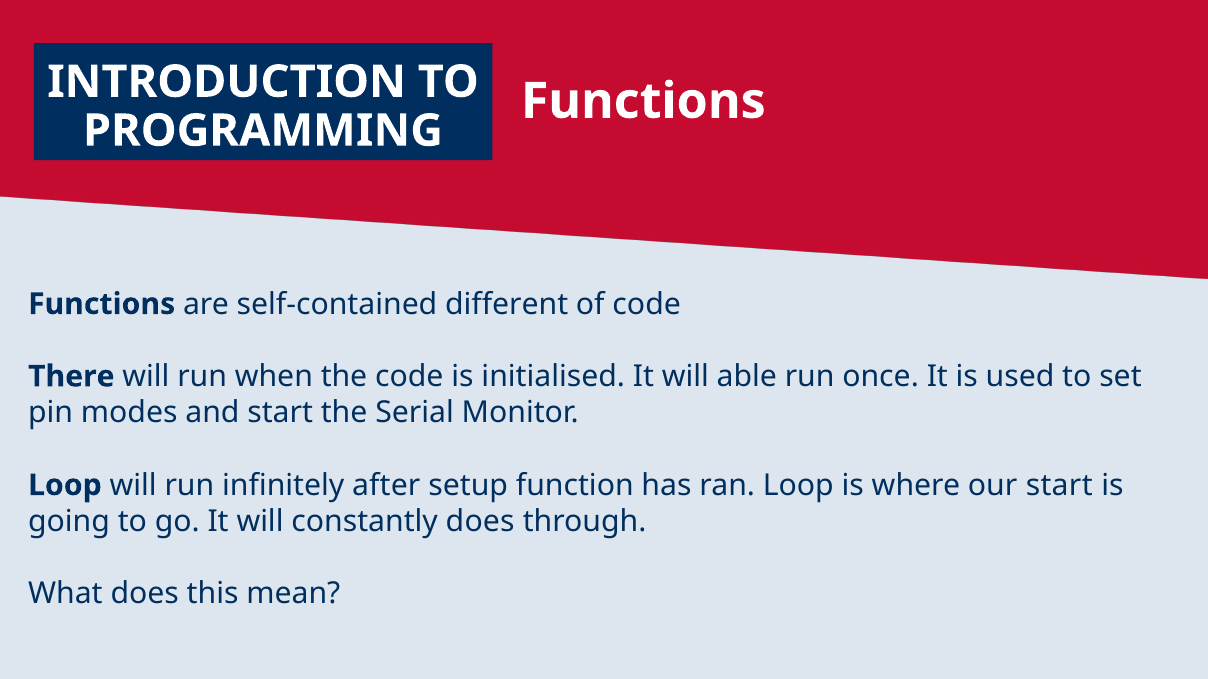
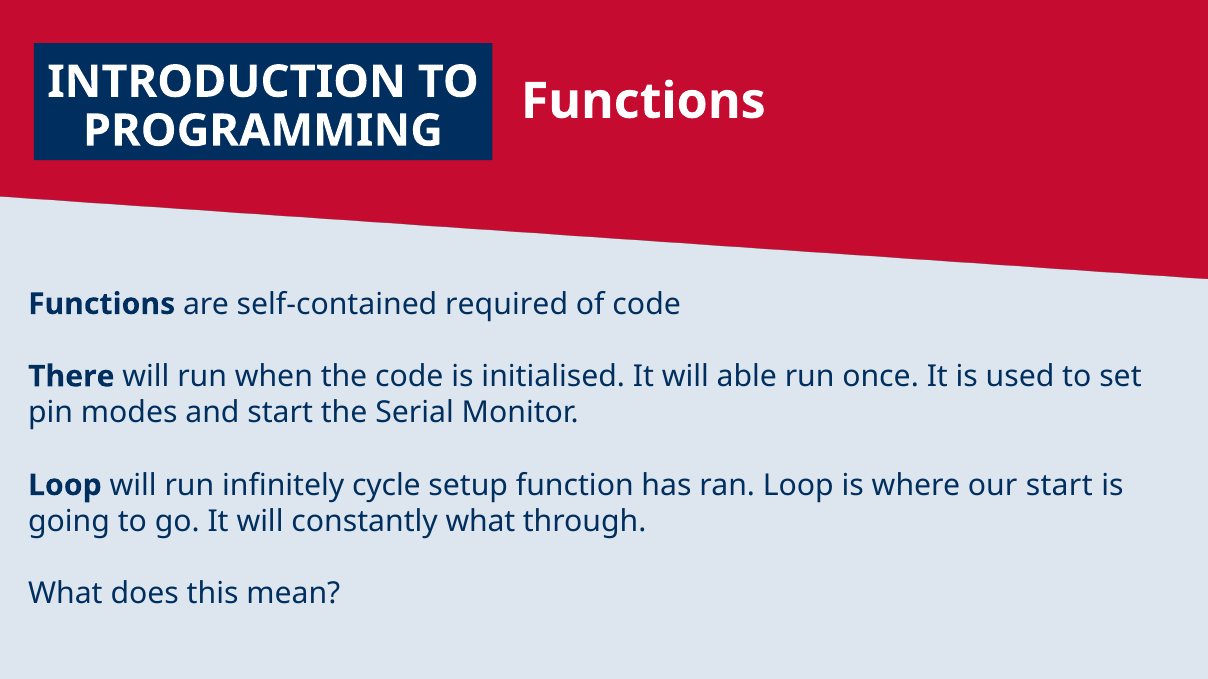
different: different -> required
after: after -> cycle
constantly does: does -> what
